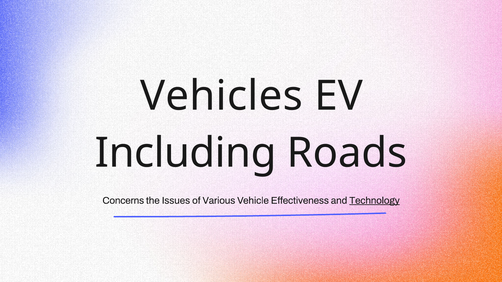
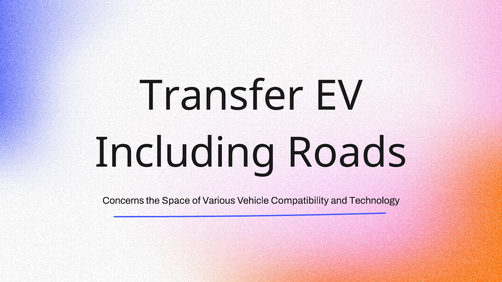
Vehicles: Vehicles -> Transfer
Issues: Issues -> Space
Effectiveness: Effectiveness -> Compatibility
Technology underline: present -> none
